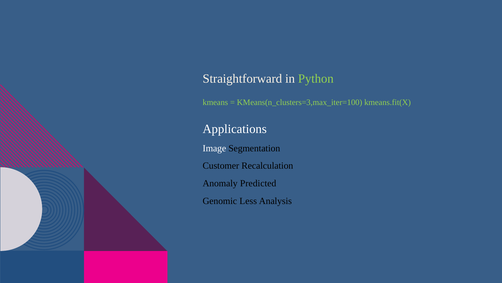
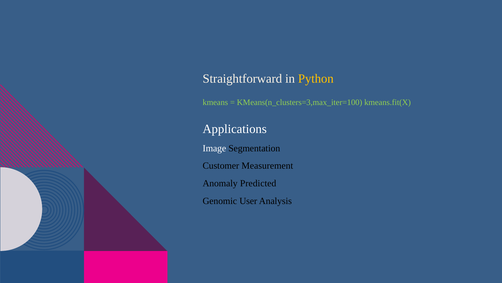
Python colour: light green -> yellow
Recalculation: Recalculation -> Measurement
Less: Less -> User
